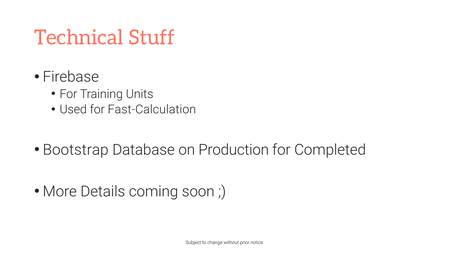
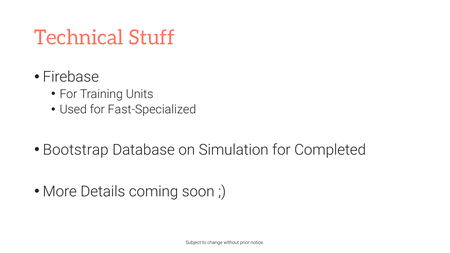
Fast-Calculation: Fast-Calculation -> Fast-Specialized
Production: Production -> Simulation
